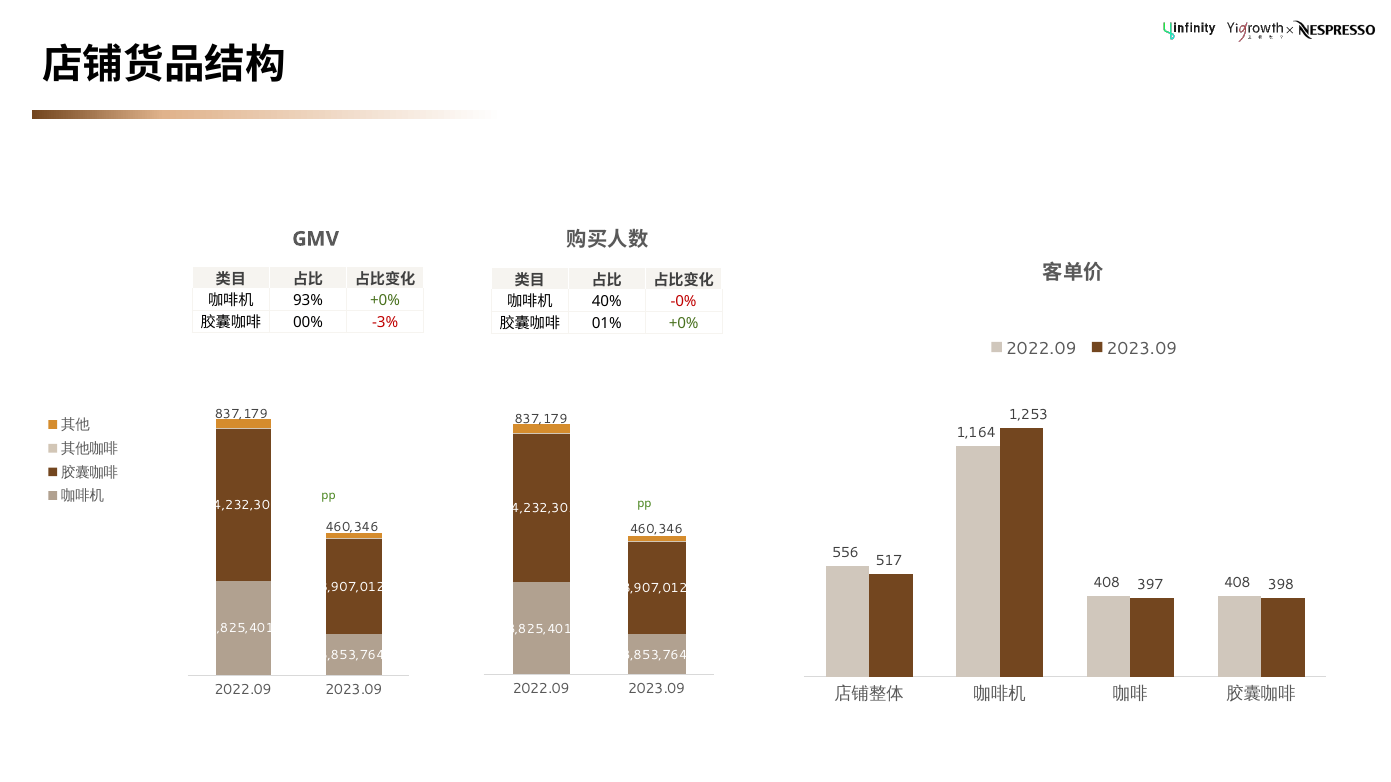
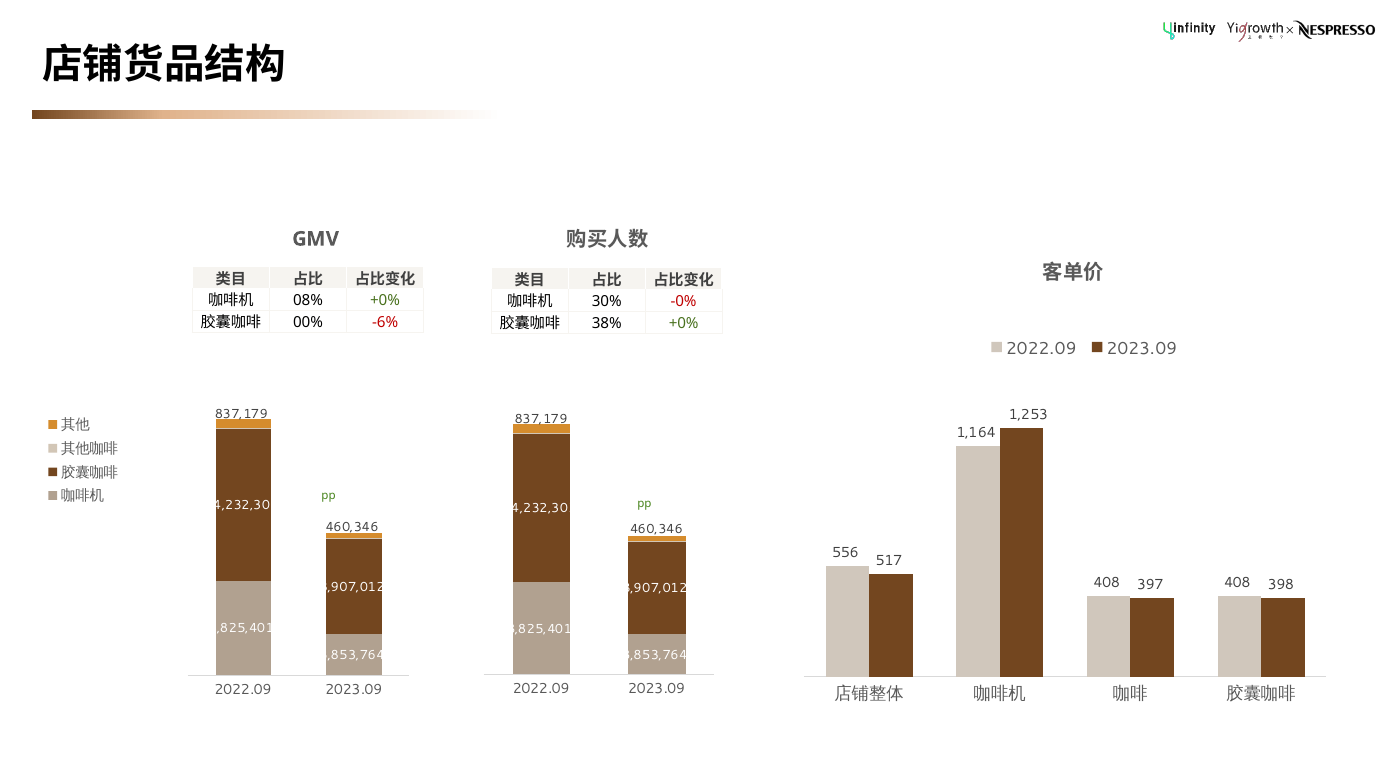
93%: 93% -> 08%
40%: 40% -> 30%
-3%: -3% -> -6%
01%: 01% -> 38%
